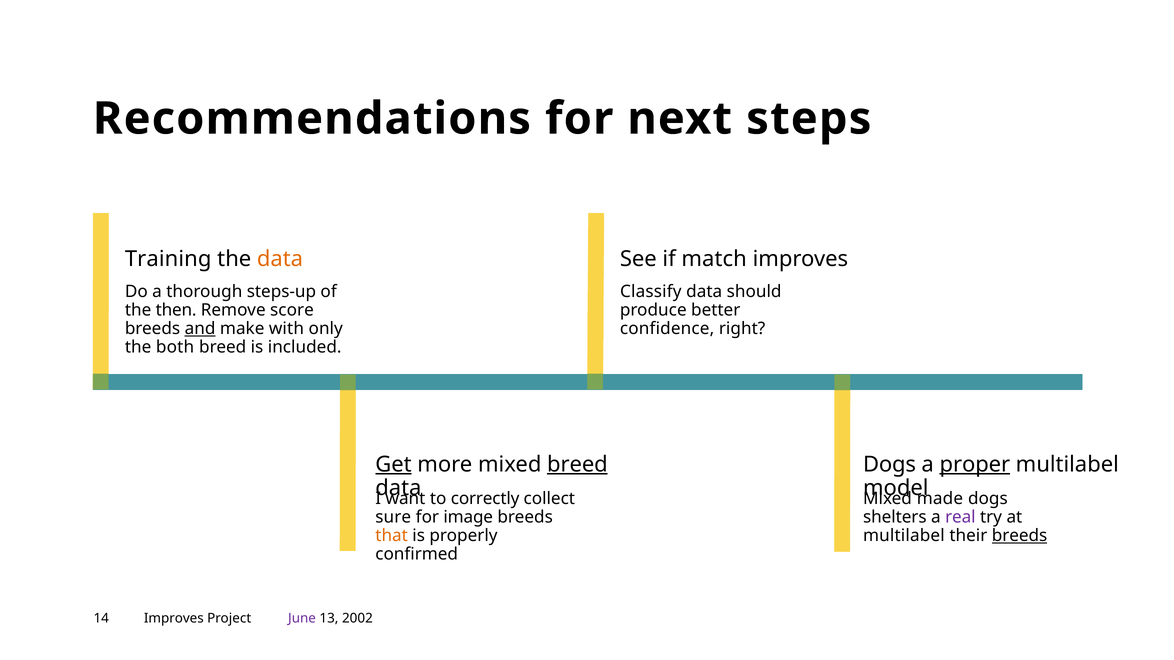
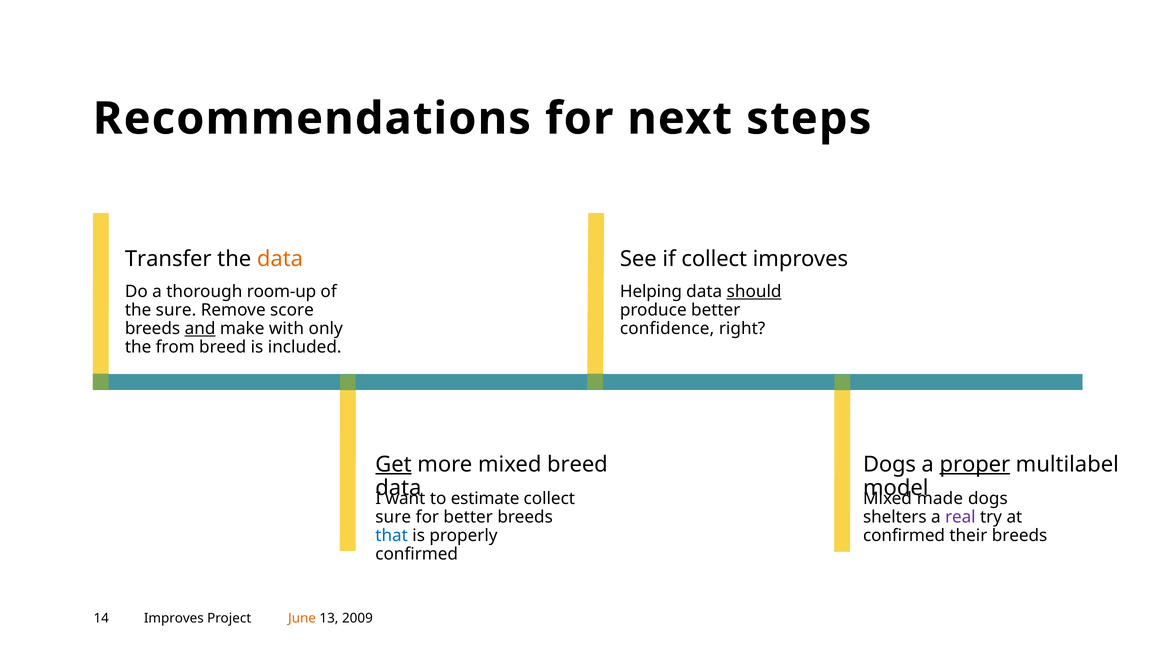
Training: Training -> Transfer
if match: match -> collect
steps-up: steps-up -> room-up
Classify: Classify -> Helping
should underline: none -> present
the then: then -> sure
both: both -> from
breed at (577, 465) underline: present -> none
correctly: correctly -> estimate
for image: image -> better
that colour: orange -> blue
multilabel at (904, 536): multilabel -> confirmed
breeds at (1020, 536) underline: present -> none
June colour: purple -> orange
2002: 2002 -> 2009
